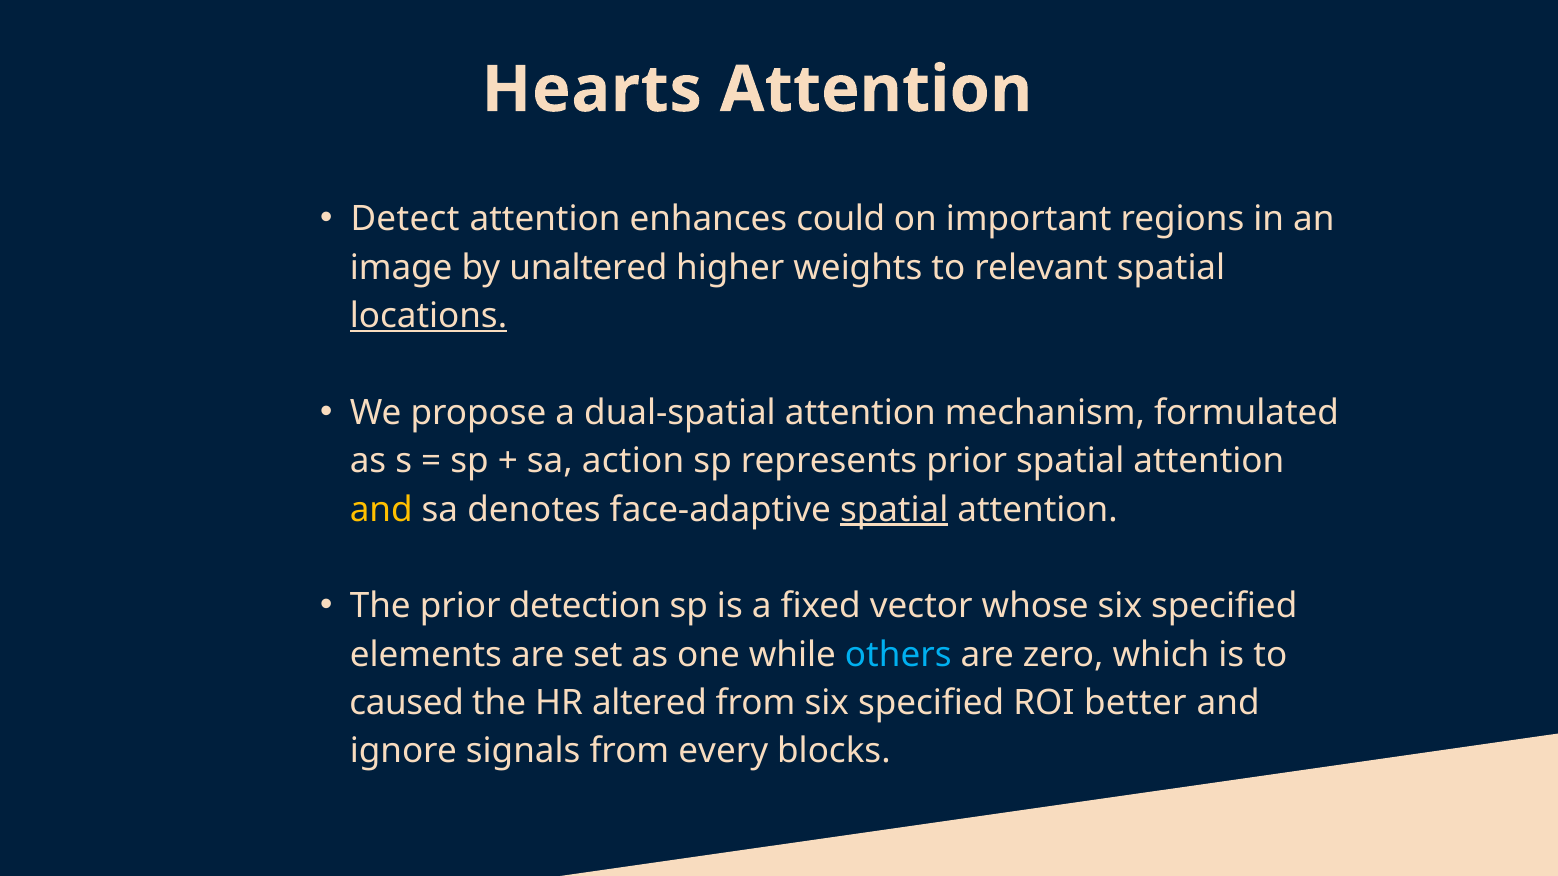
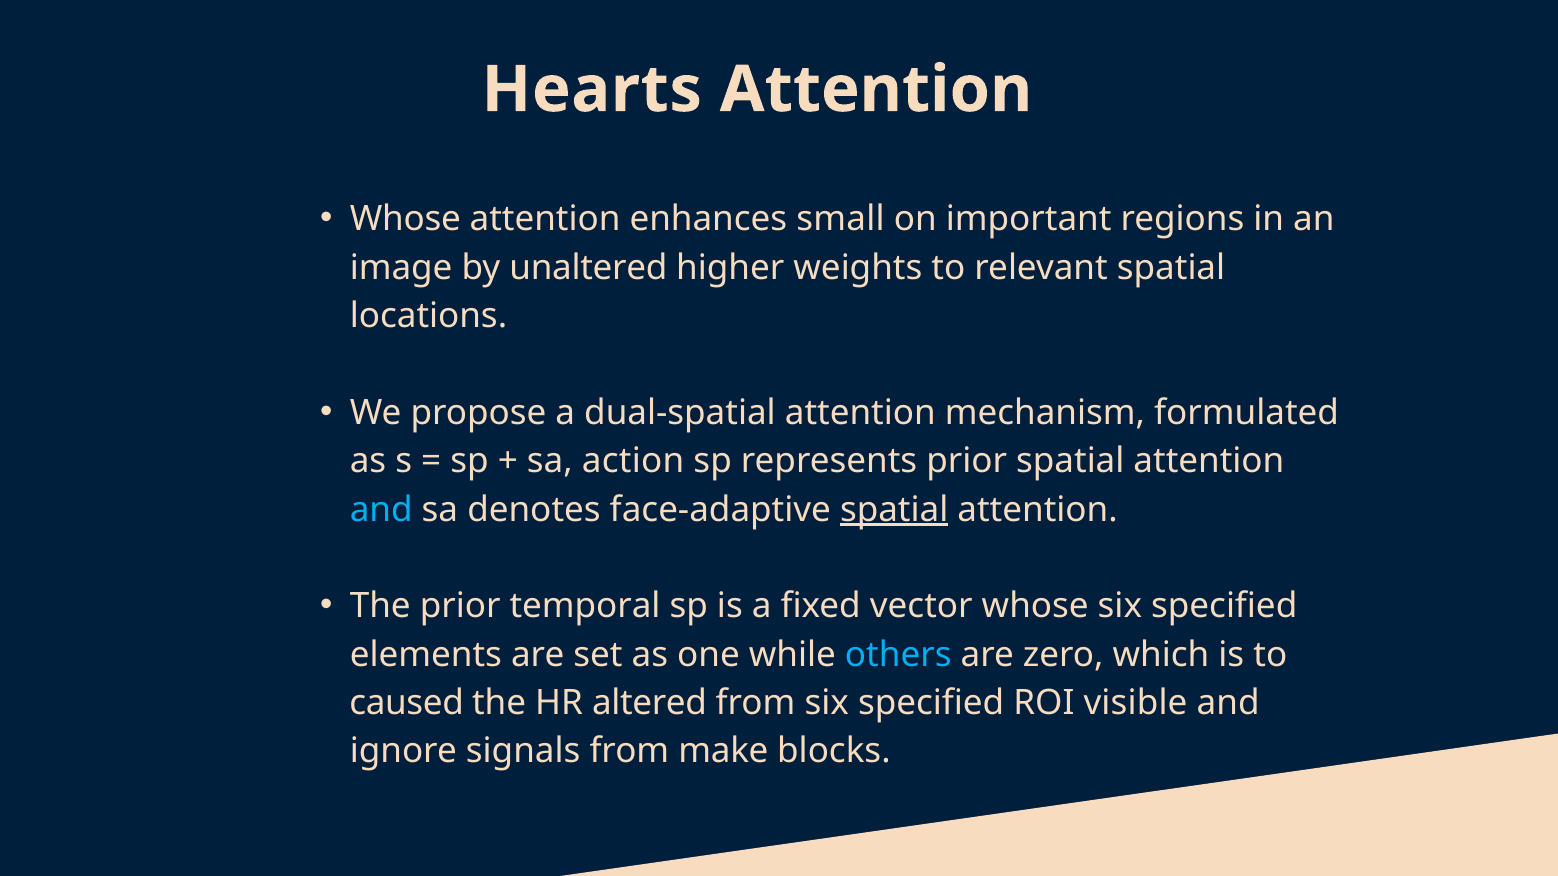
Detect at (405, 219): Detect -> Whose
could: could -> small
locations underline: present -> none
and at (381, 510) colour: yellow -> light blue
detection: detection -> temporal
better: better -> visible
every: every -> make
